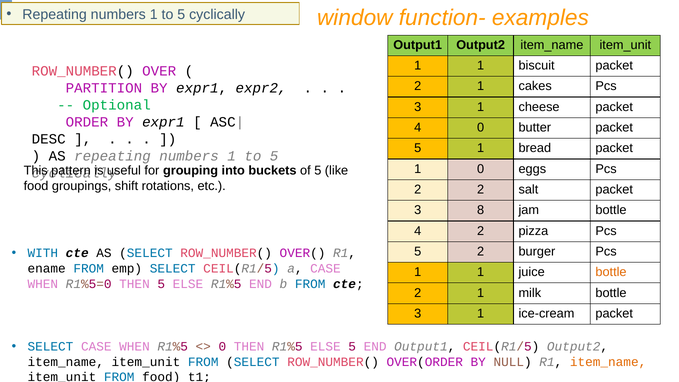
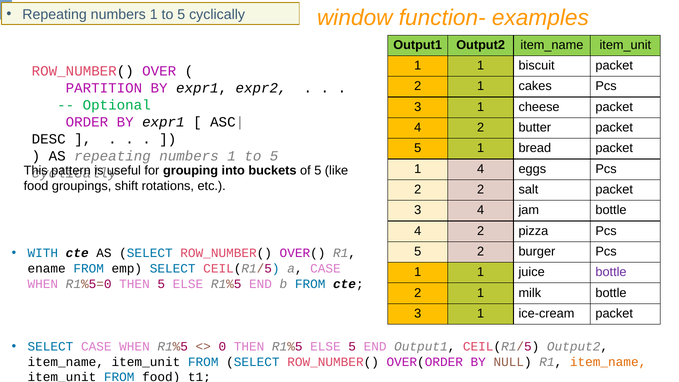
0 at (481, 128): 0 -> 2
1 0: 0 -> 4
3 8: 8 -> 4
bottle at (611, 272) colour: orange -> purple
